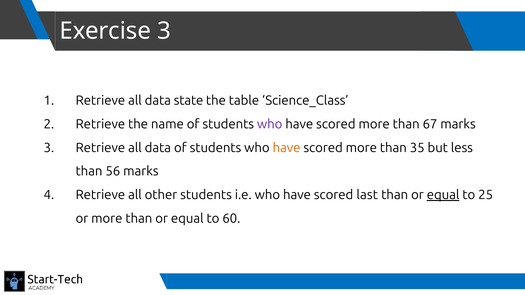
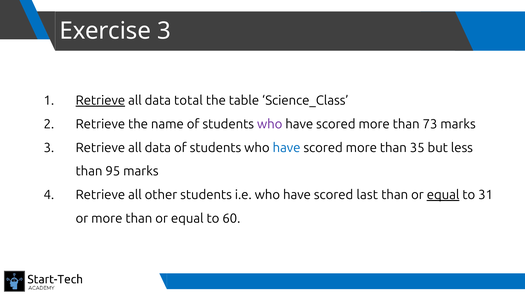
Retrieve at (100, 101) underline: none -> present
state: state -> total
67: 67 -> 73
have at (287, 148) colour: orange -> blue
56: 56 -> 95
25: 25 -> 31
